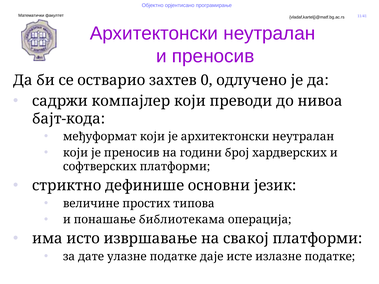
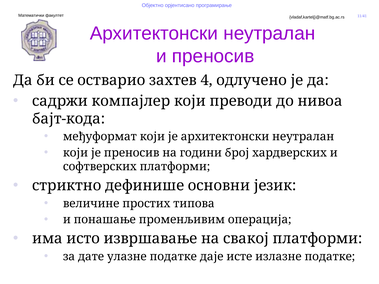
0: 0 -> 4
библиотекама: библиотекама -> променљивим
